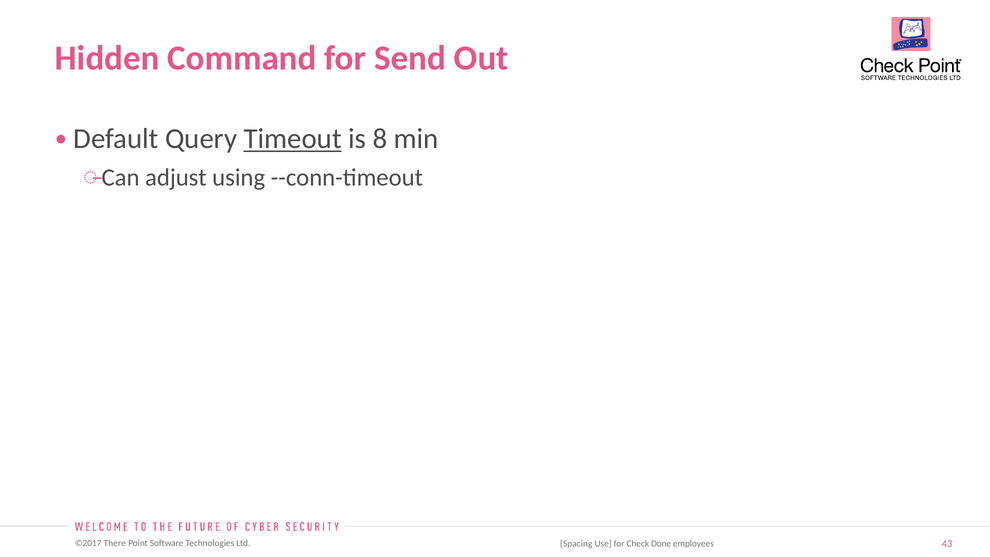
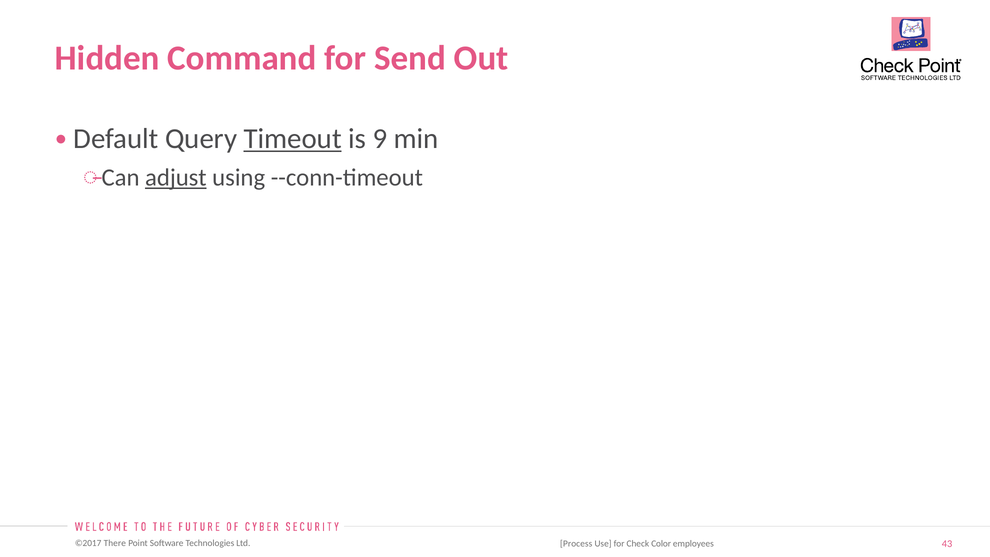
8: 8 -> 9
adjust underline: none -> present
Spacing: Spacing -> Process
Done: Done -> Color
